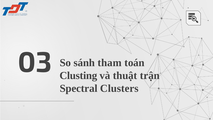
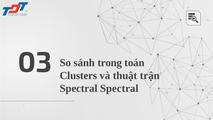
tham: tham -> trong
Clusting: Clusting -> Clusters
Spectral Clusters: Clusters -> Spectral
